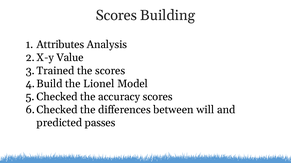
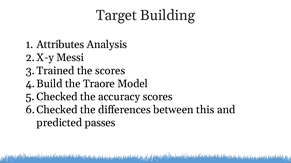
Scores at (116, 15): Scores -> Target
Value: Value -> Messi
Lionel: Lionel -> Traore
will: will -> this
